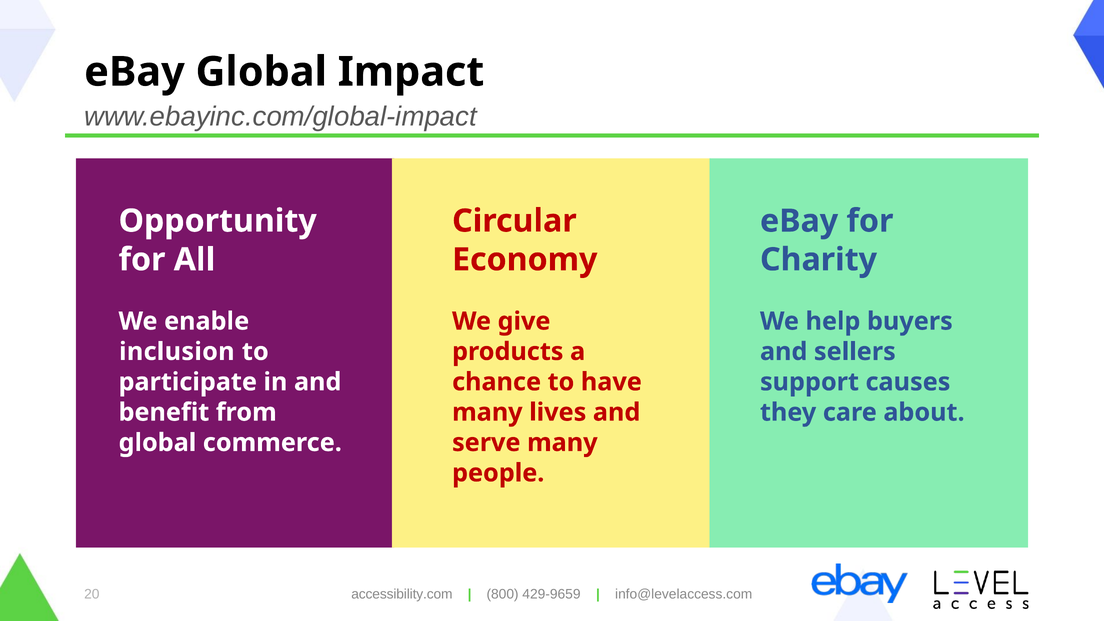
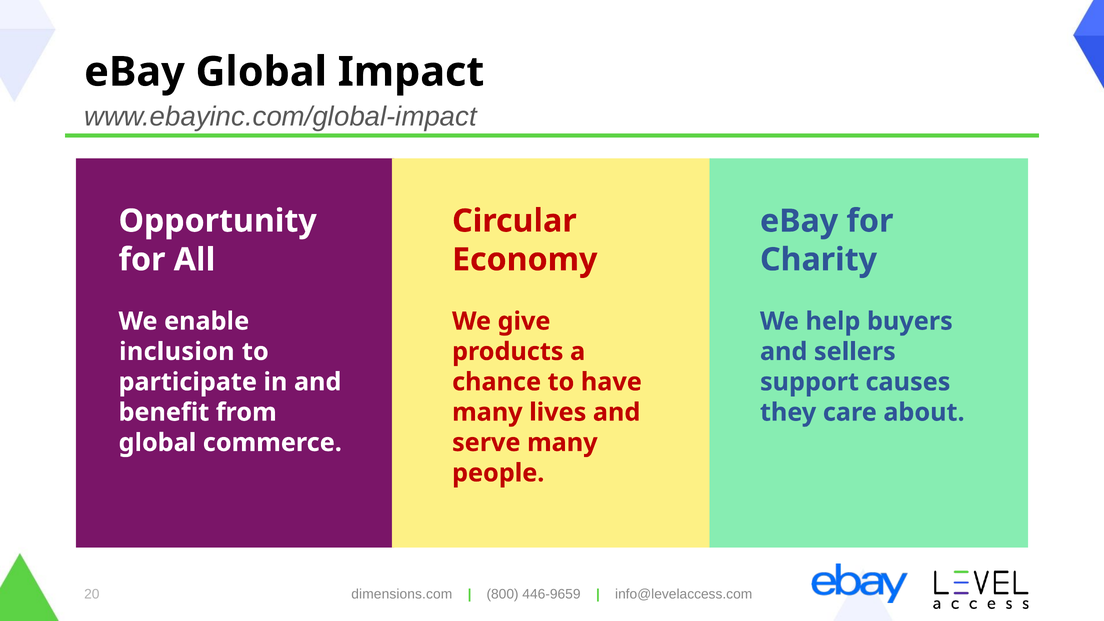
accessibility.com: accessibility.com -> dimensions.com
429-9659: 429-9659 -> 446-9659
